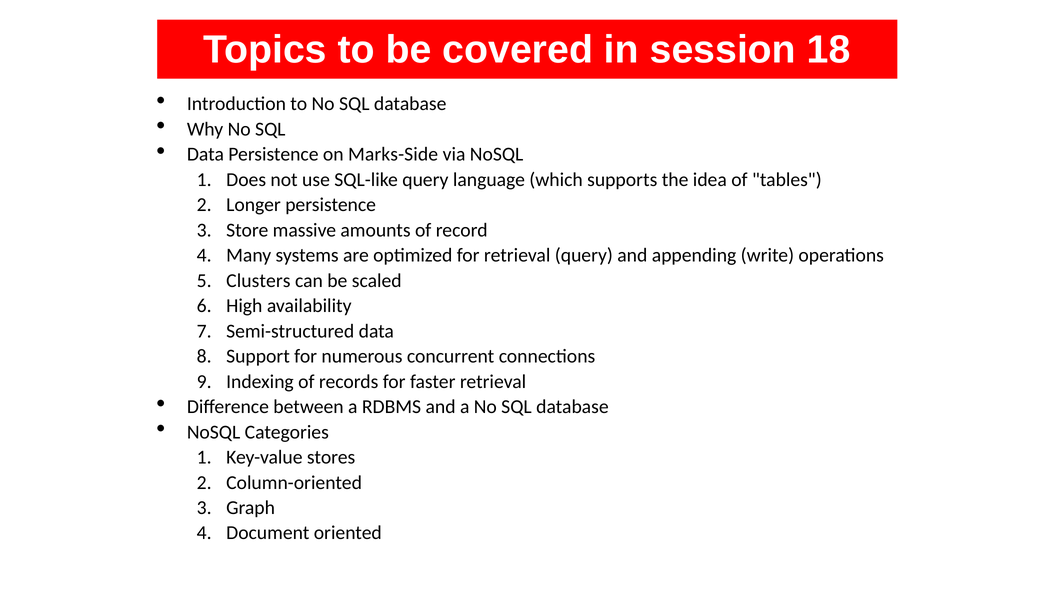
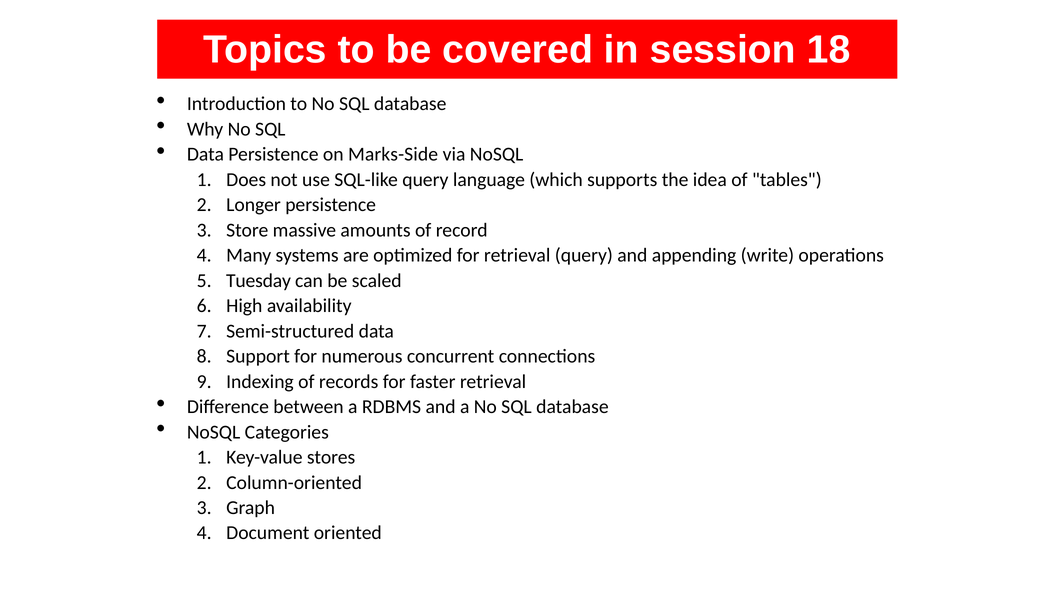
Clusters: Clusters -> Tuesday
